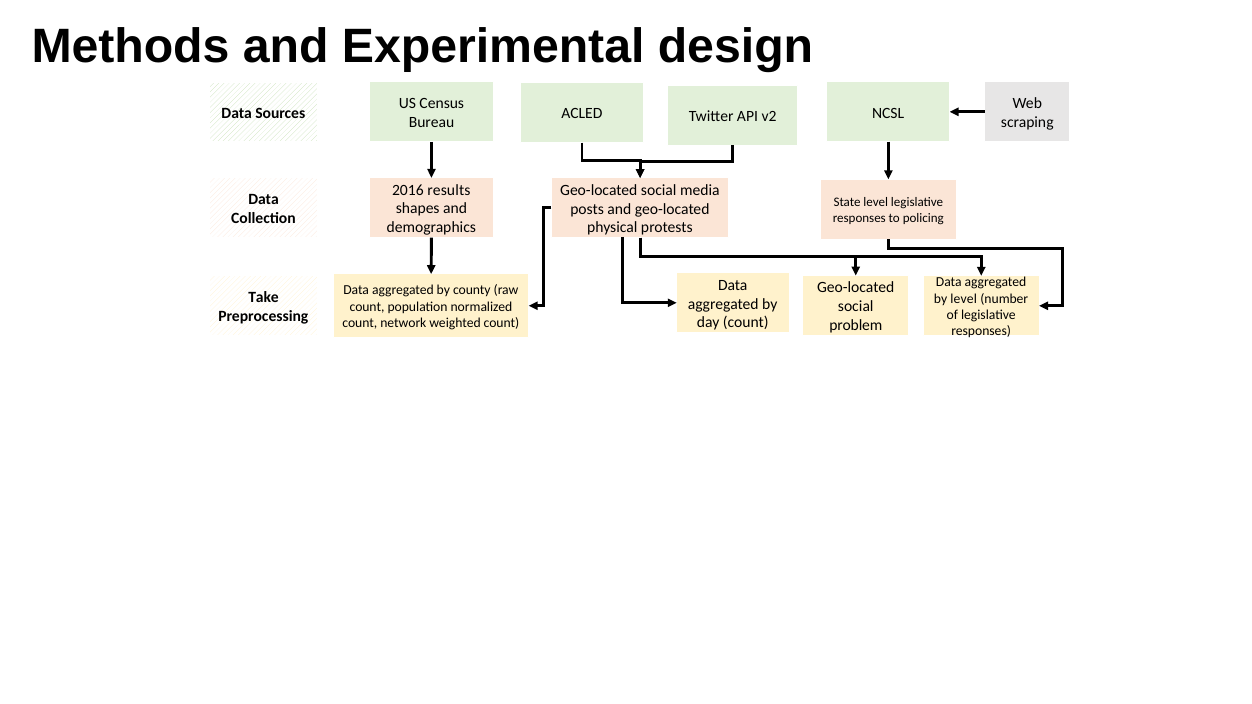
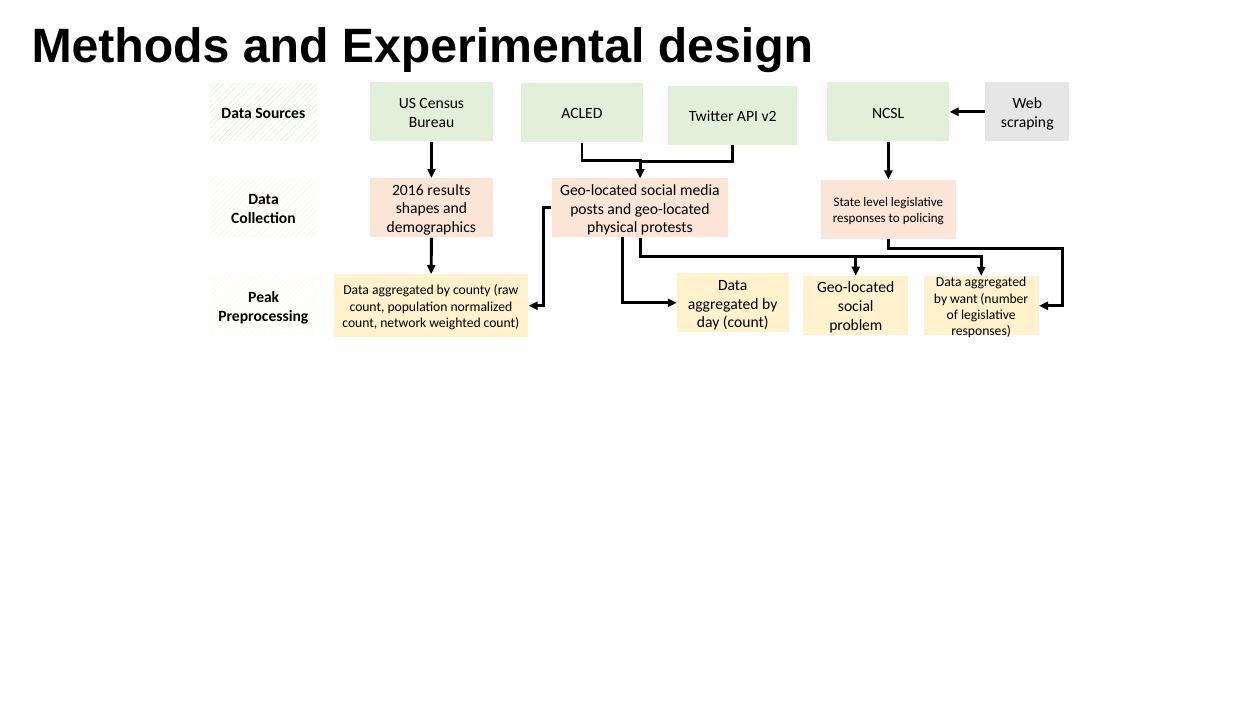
Take: Take -> Peak
by level: level -> want
